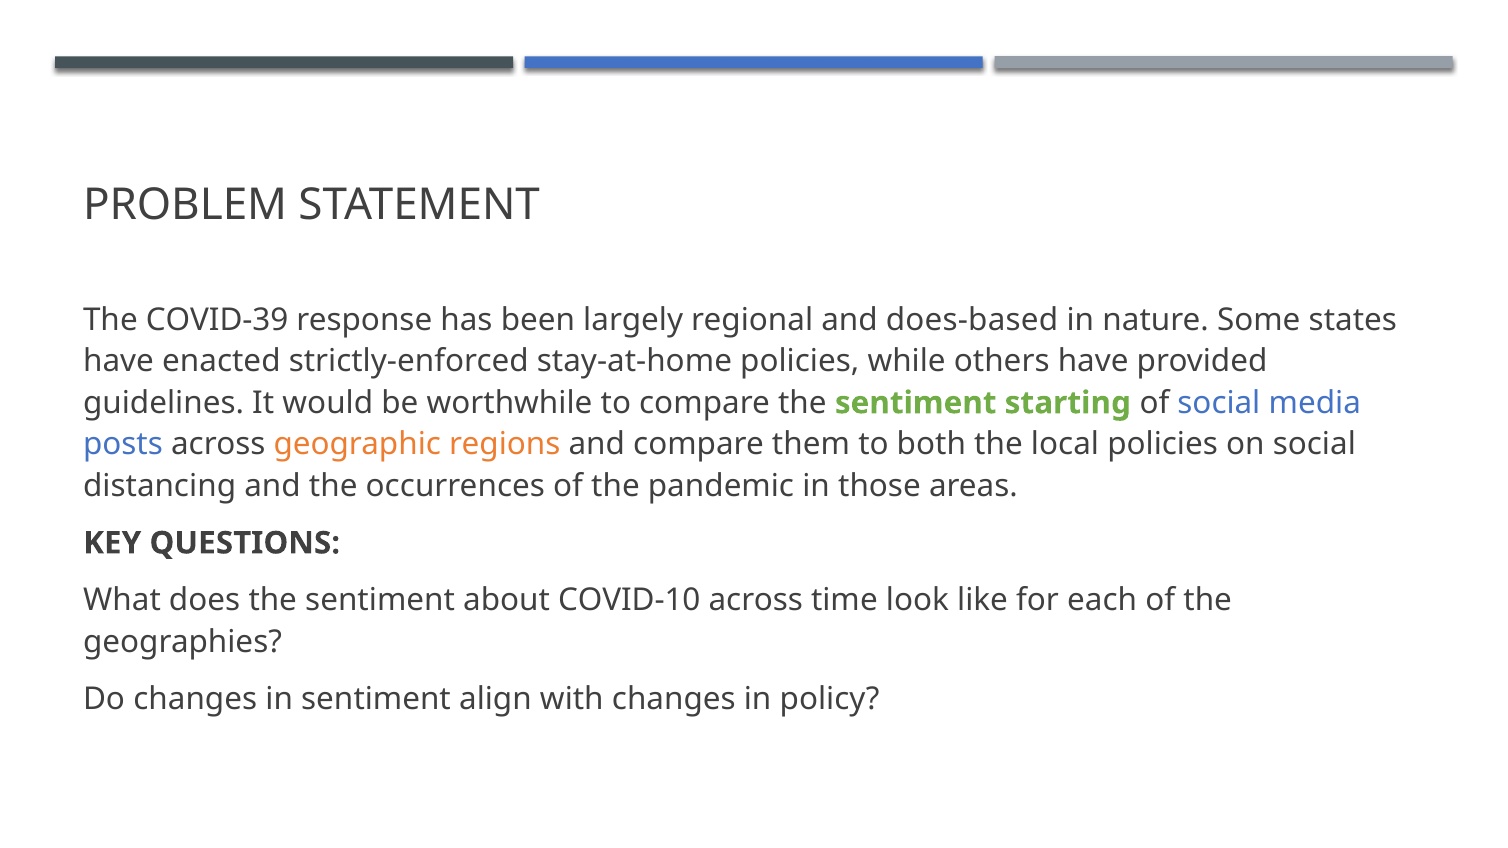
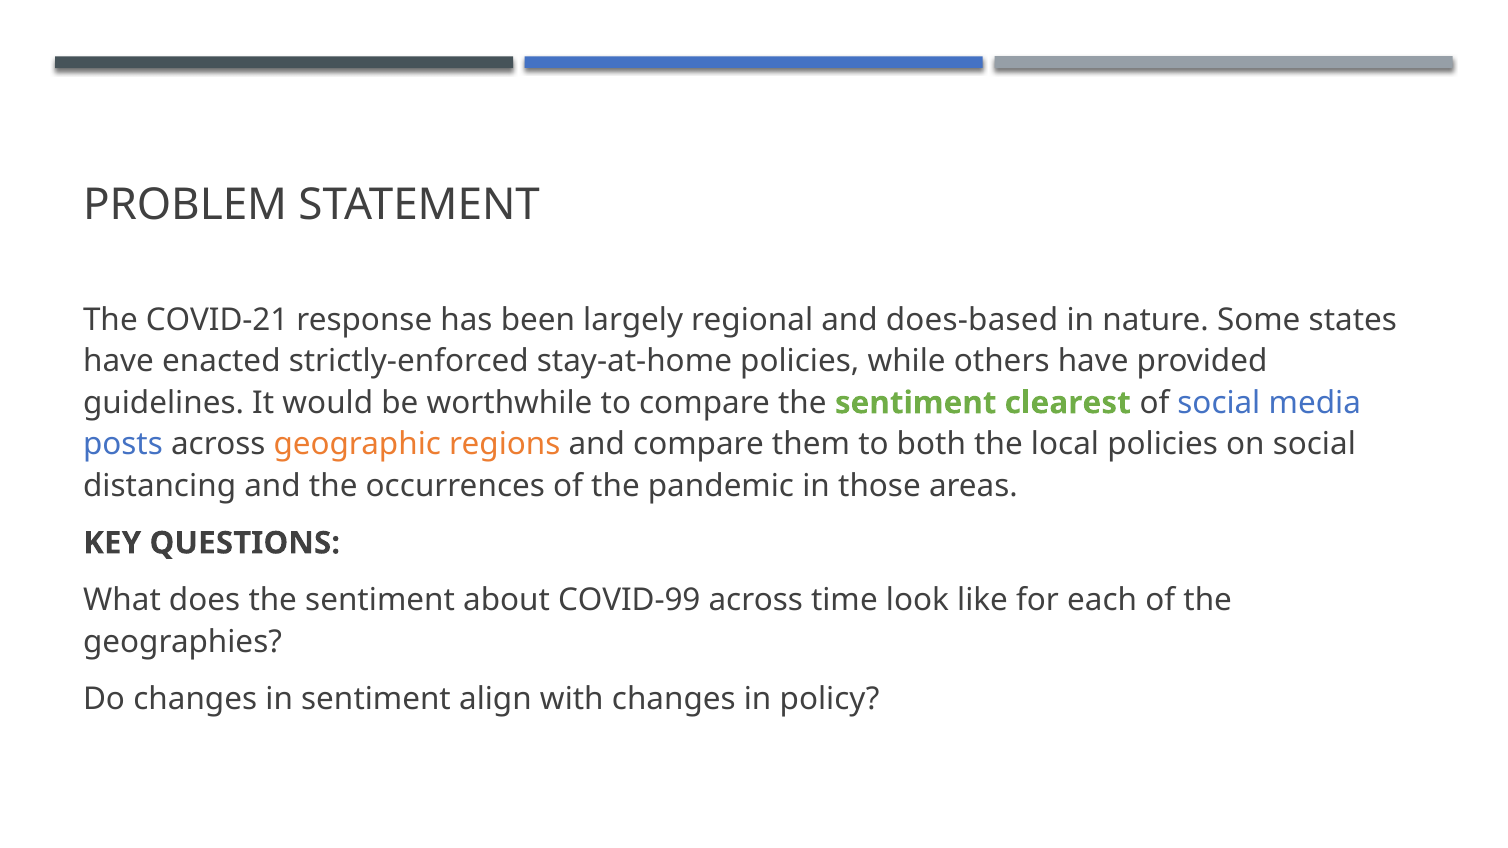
COVID-39: COVID-39 -> COVID-21
starting: starting -> clearest
COVID-10: COVID-10 -> COVID-99
